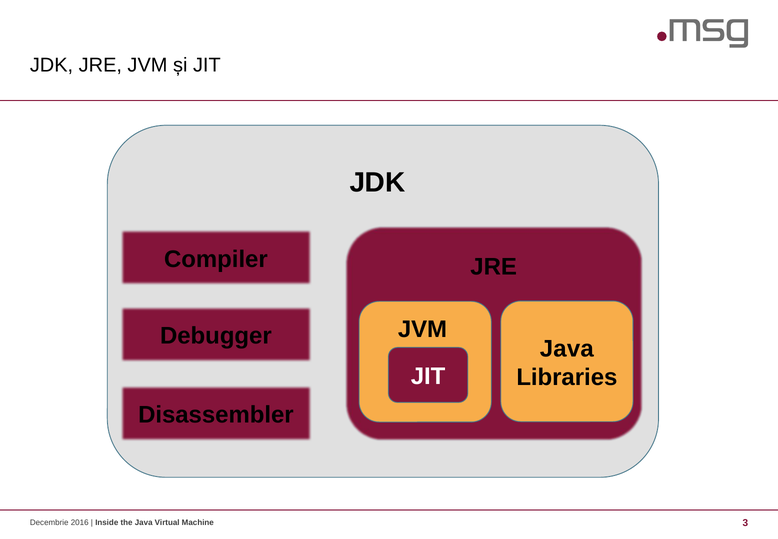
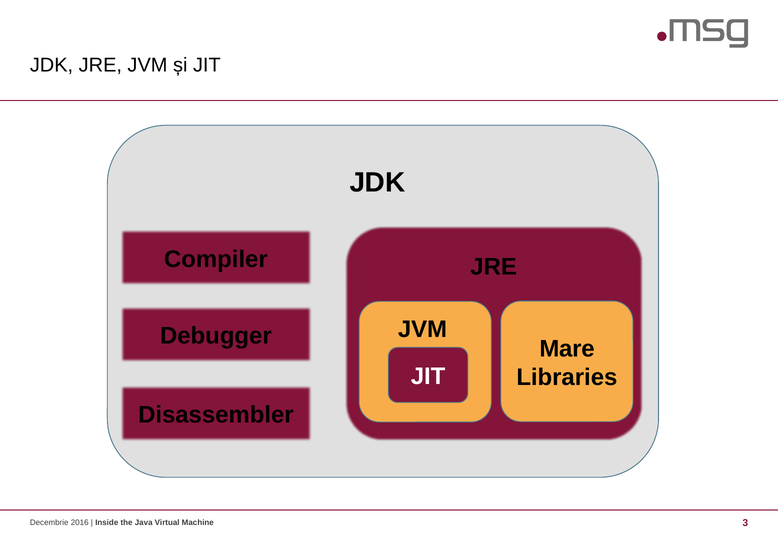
Java at (567, 348): Java -> Mare
